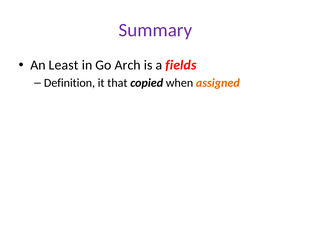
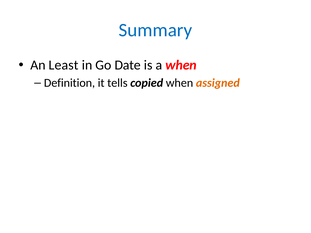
Summary colour: purple -> blue
Arch: Arch -> Date
a fields: fields -> when
that: that -> tells
